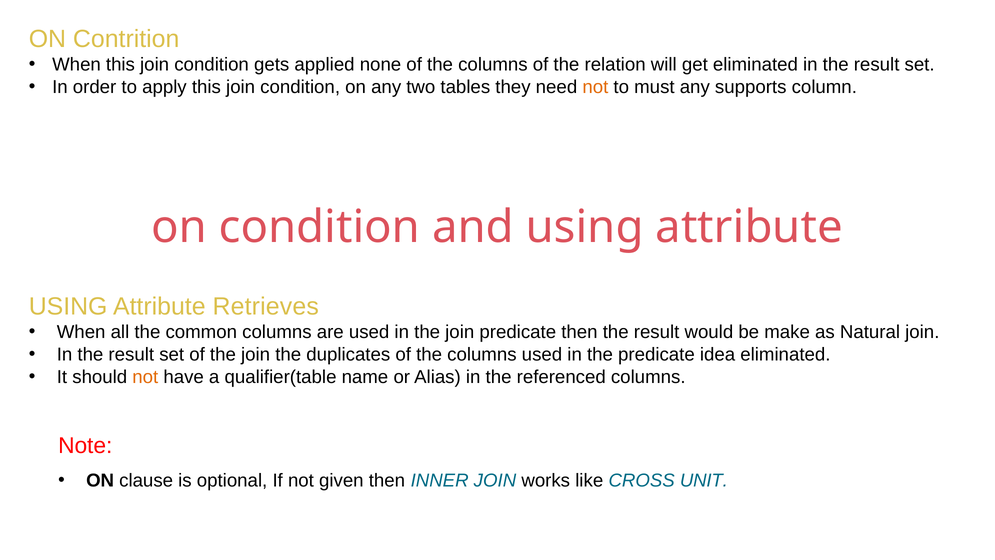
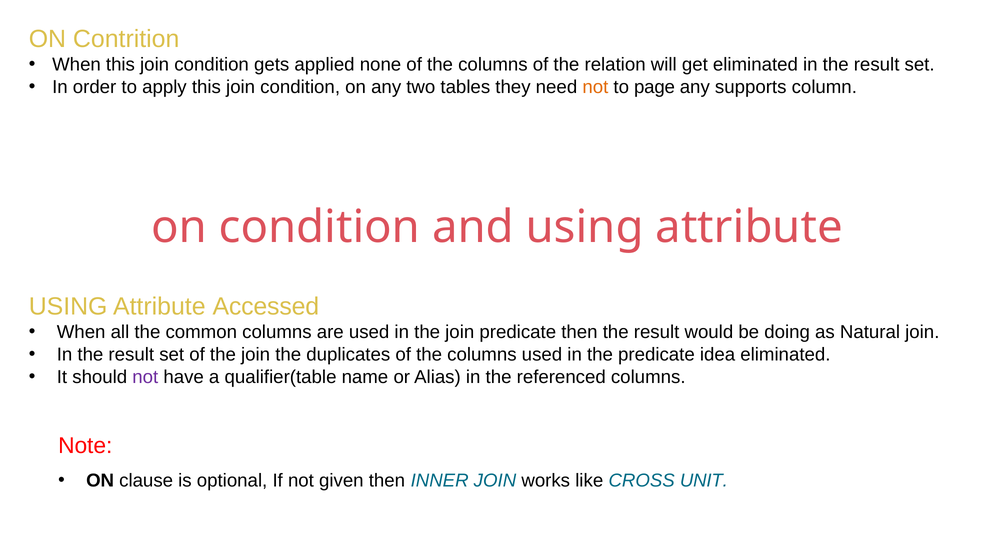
must: must -> page
Retrieves: Retrieves -> Accessed
make: make -> doing
not at (145, 377) colour: orange -> purple
